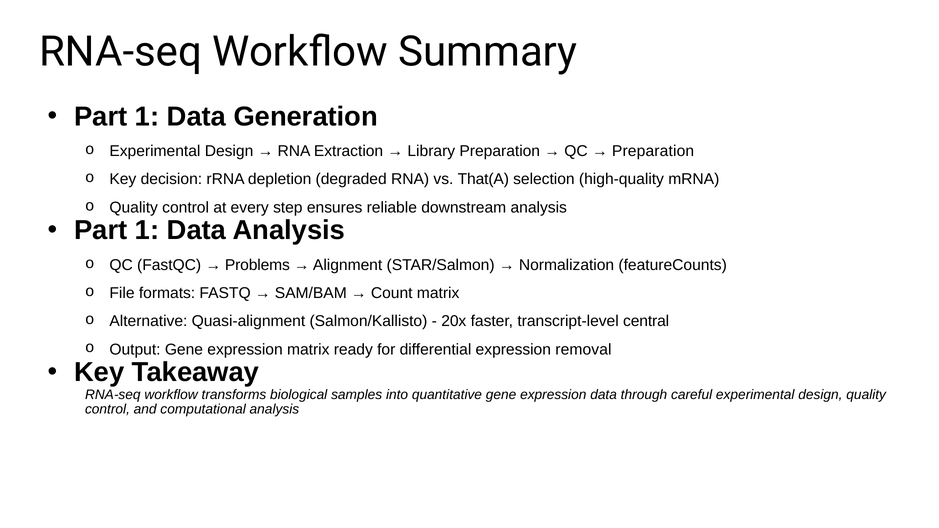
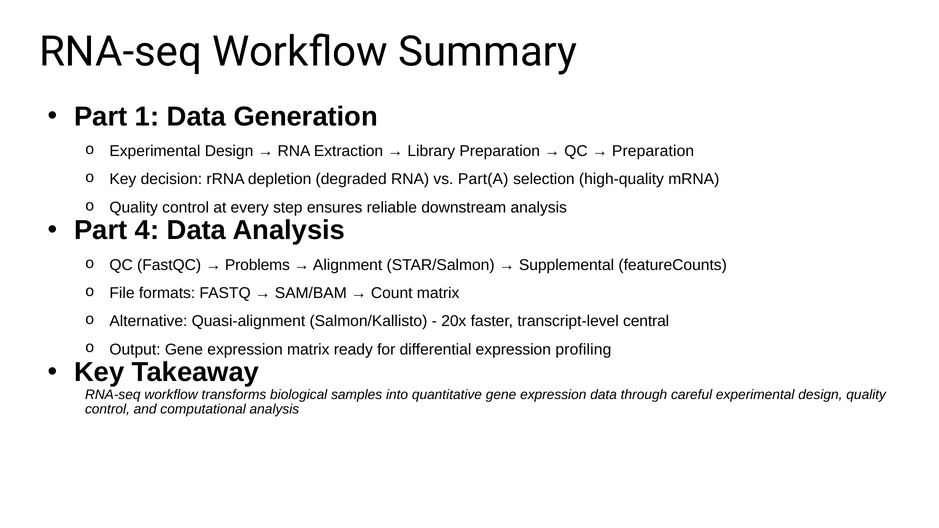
That(A: That(A -> Part(A
1 at (147, 230): 1 -> 4
Normalization: Normalization -> Supplemental
removal: removal -> profiling
